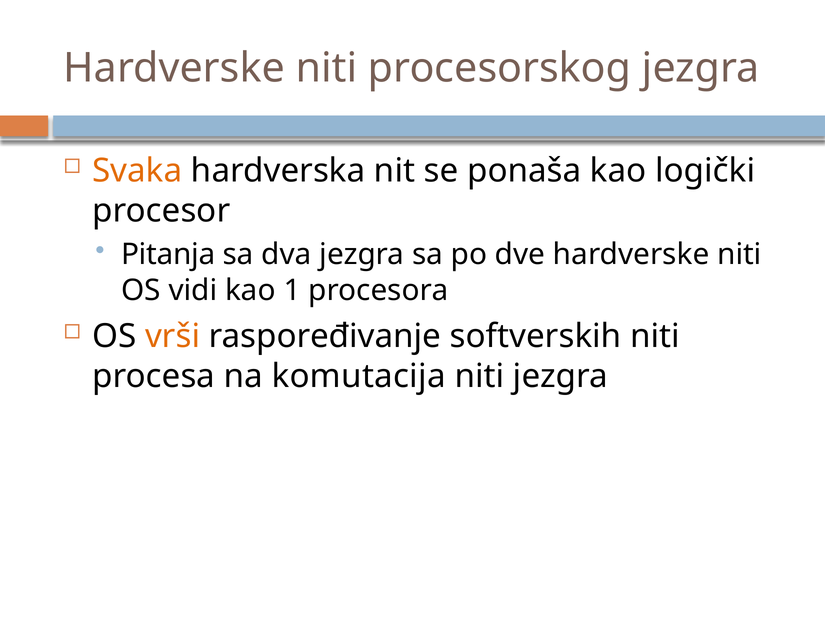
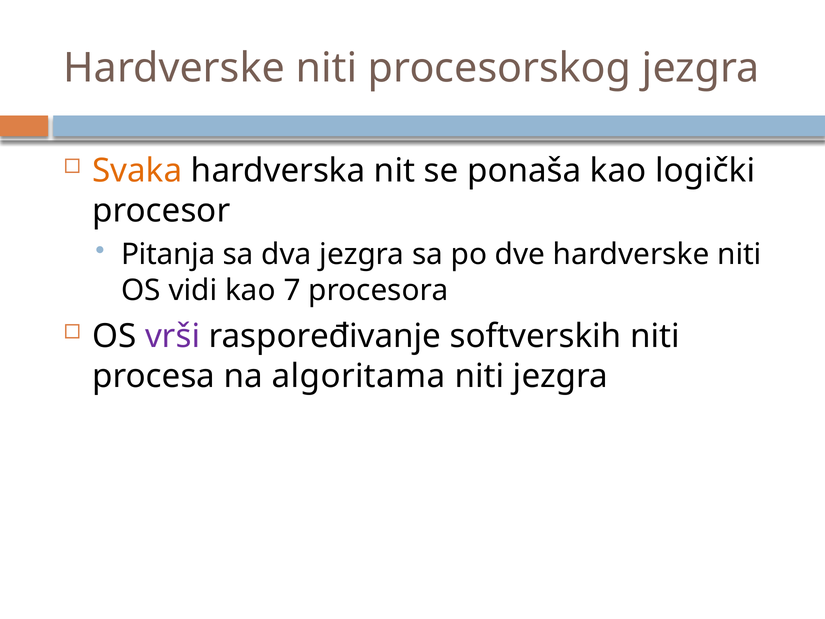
1: 1 -> 7
vrši colour: orange -> purple
komutacija: komutacija -> algoritama
